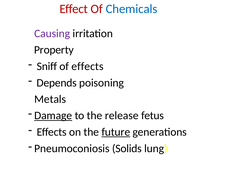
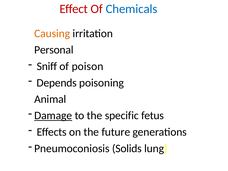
Causing colour: purple -> orange
Property: Property -> Personal
of effects: effects -> poison
Metals: Metals -> Animal
release: release -> specific
future underline: present -> none
